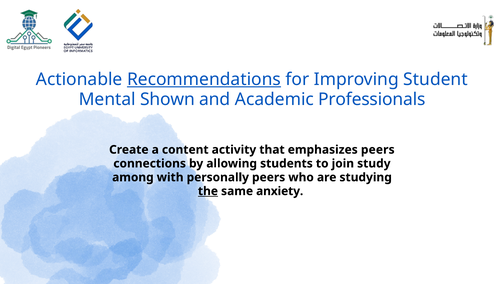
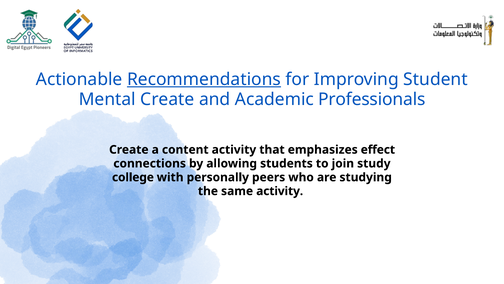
Mental Shown: Shown -> Create
emphasizes peers: peers -> effect
among: among -> college
the underline: present -> none
same anxiety: anxiety -> activity
